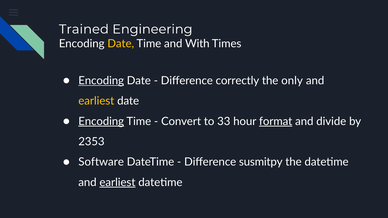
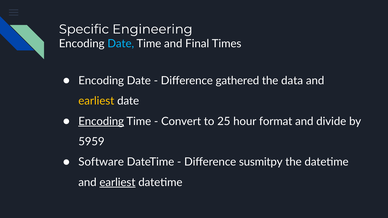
Trained: Trained -> Specific
Date at (121, 44) colour: yellow -> light blue
With: With -> Final
Encoding at (101, 81) underline: present -> none
correctly: correctly -> gathered
only: only -> data
33: 33 -> 25
format underline: present -> none
2353: 2353 -> 5959
